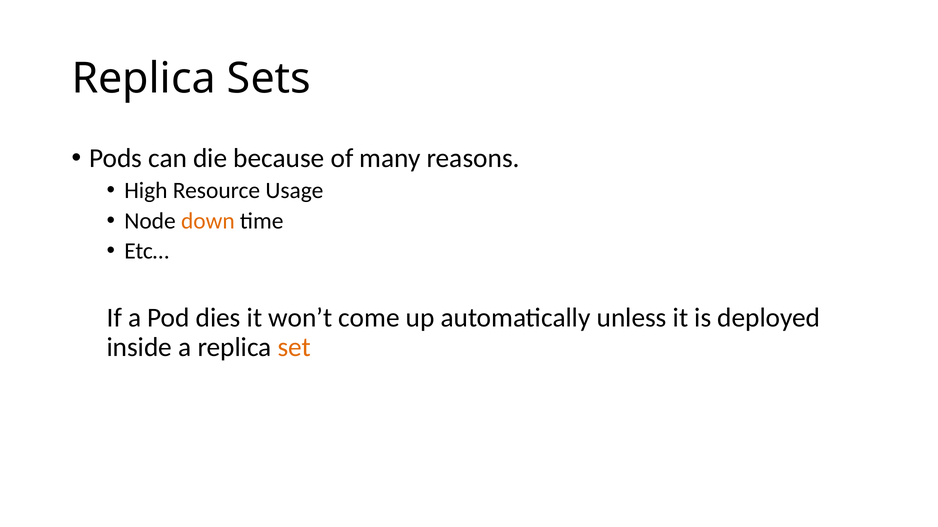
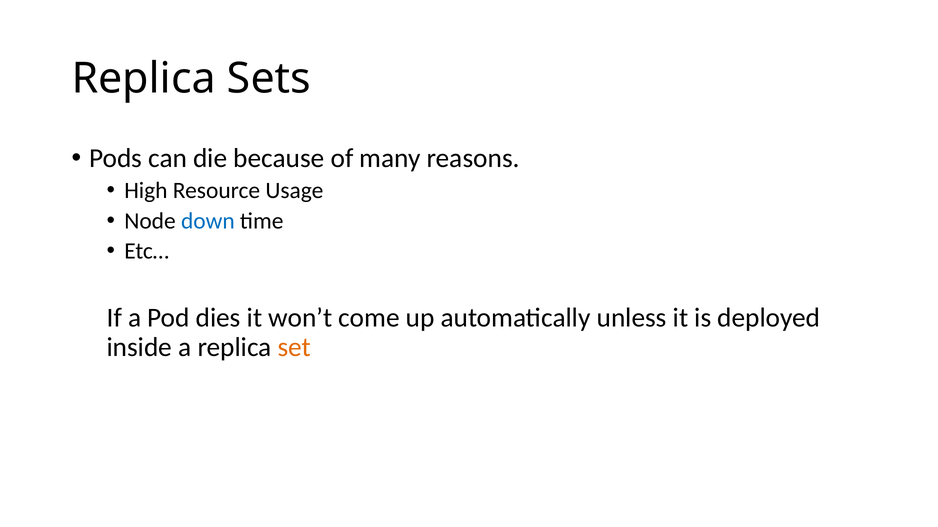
down colour: orange -> blue
